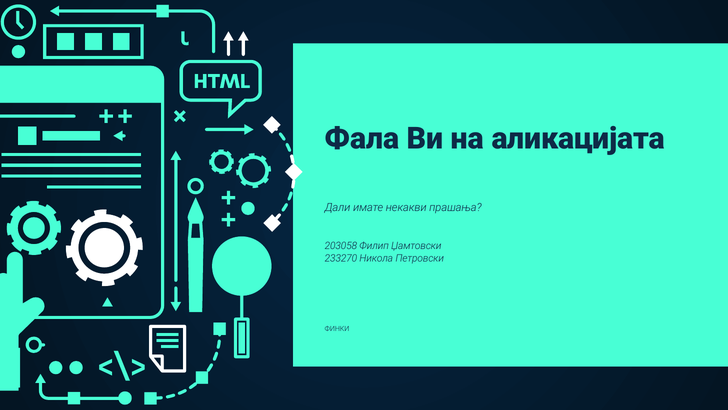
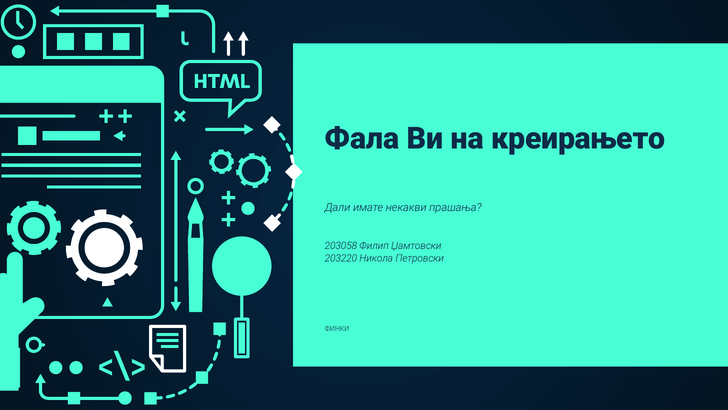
аликацијата: аликацијата -> креирањето
233270: 233270 -> 203220
